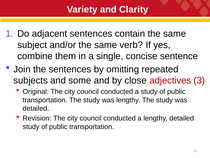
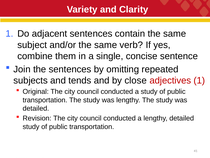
some: some -> tends
adjectives 3: 3 -> 1
